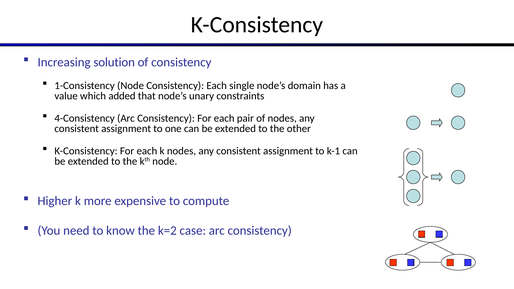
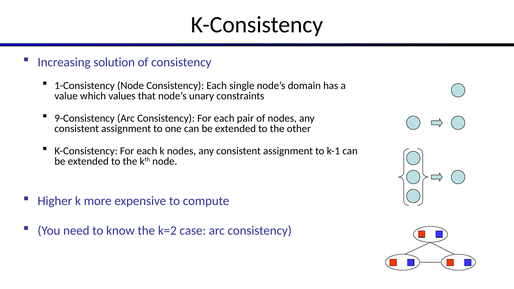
added: added -> values
4-Consistency: 4-Consistency -> 9-Consistency
